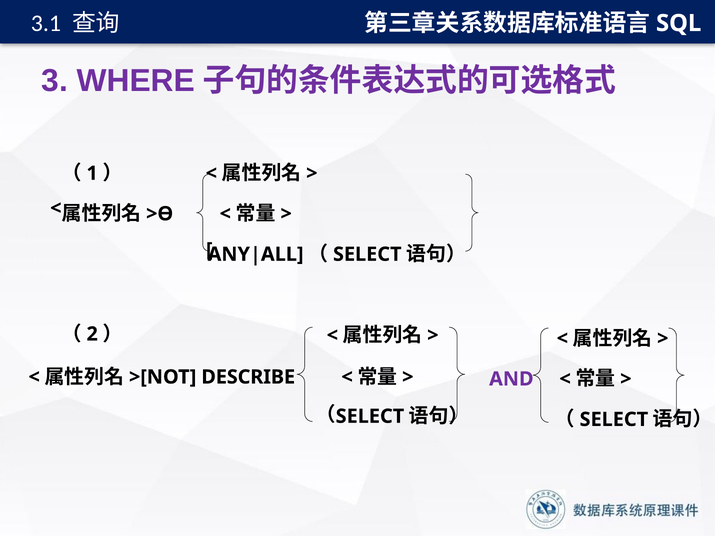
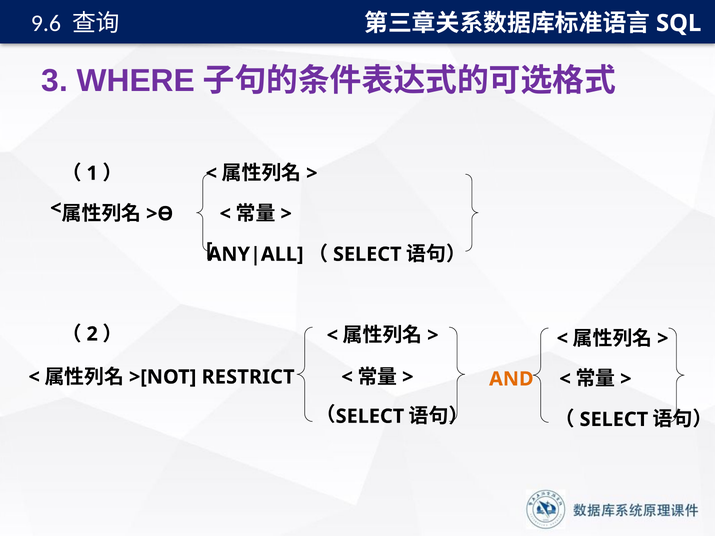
3.1: 3.1 -> 9.6
DESCRIBE: DESCRIBE -> RESTRICT
AND colour: purple -> orange
